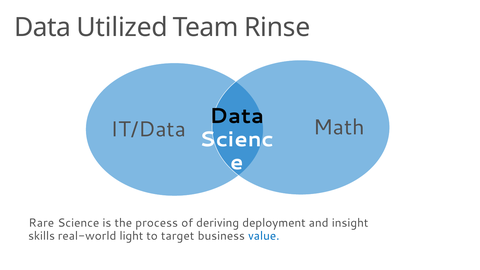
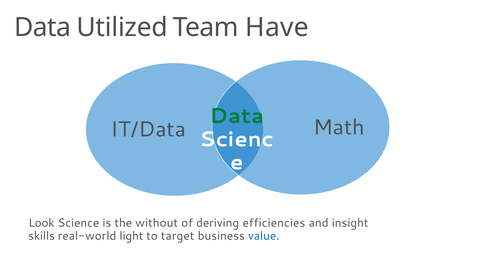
Rinse: Rinse -> Have
Data at (237, 116) colour: black -> green
Rare: Rare -> Look
process: process -> without
deployment: deployment -> efficiencies
